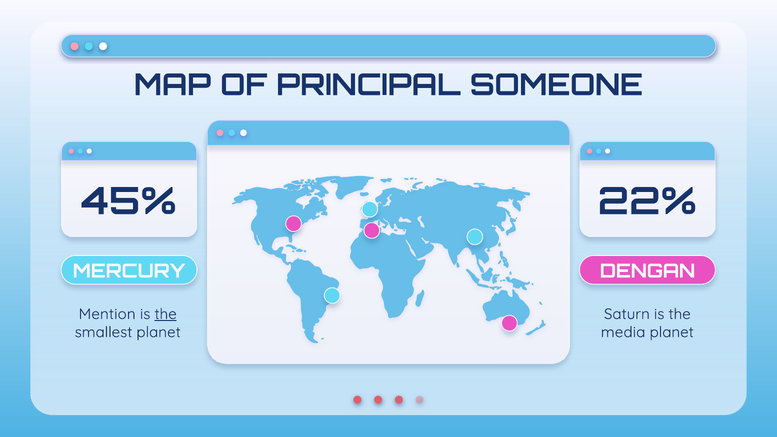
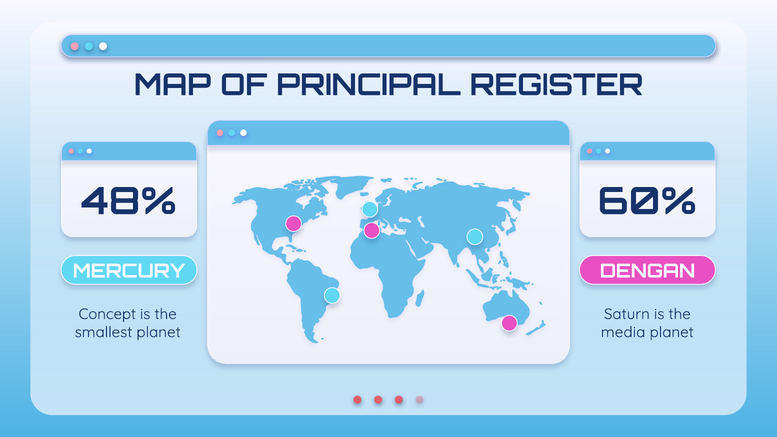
SOMEONE: SOMEONE -> REGISTER
45%: 45% -> 48%
22%: 22% -> 60%
Mention: Mention -> Concept
the at (166, 314) underline: present -> none
